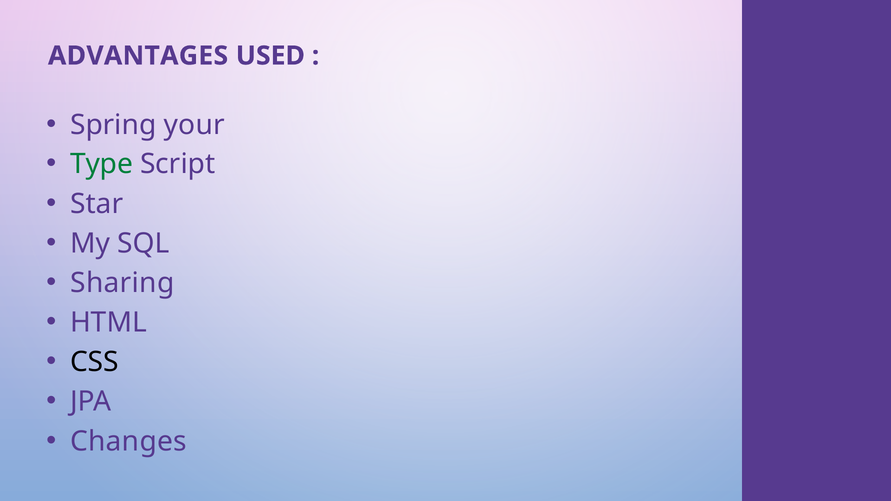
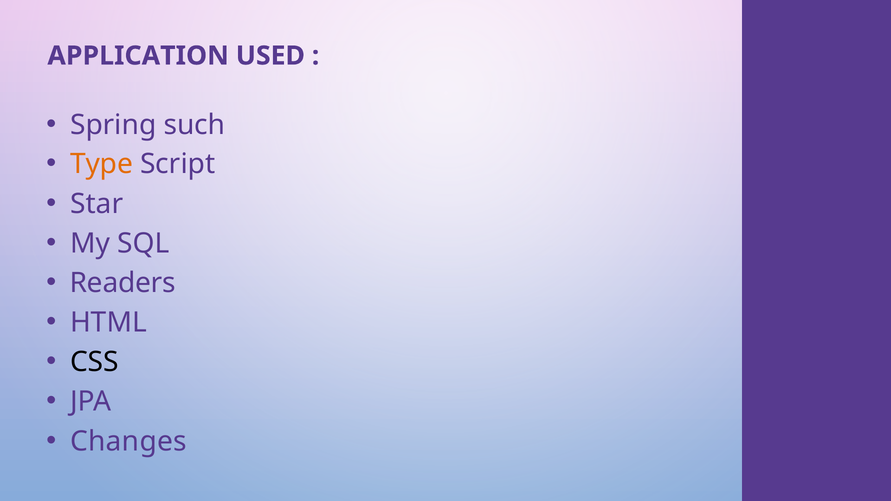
ADVANTAGES: ADVANTAGES -> APPLICATION
your: your -> such
Type colour: green -> orange
Sharing: Sharing -> Readers
